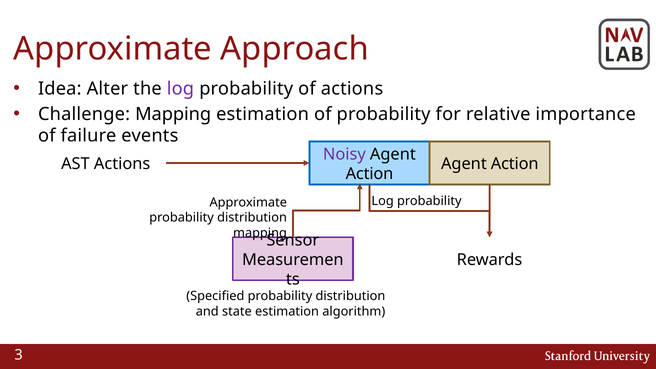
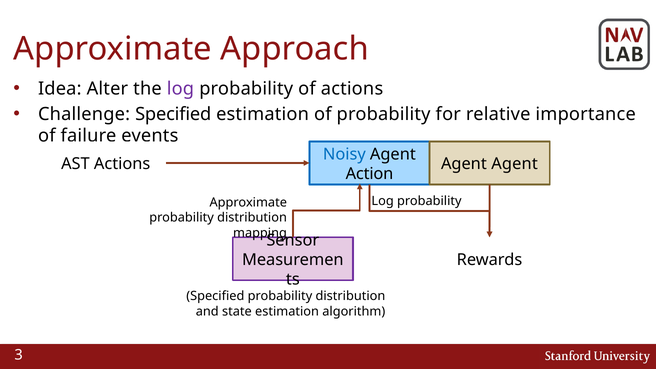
Challenge Mapping: Mapping -> Specified
Noisy colour: purple -> blue
Actions Agent Action: Action -> Agent
